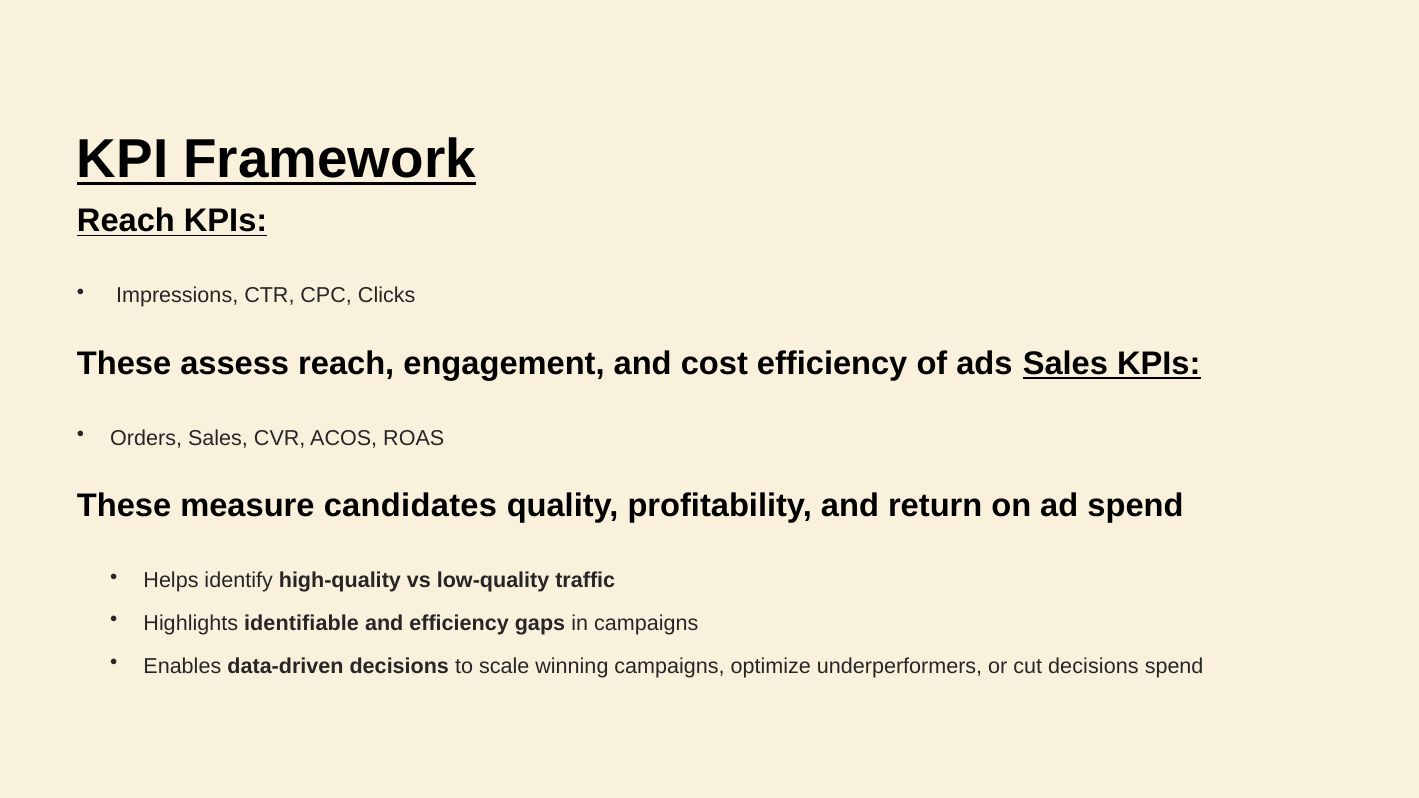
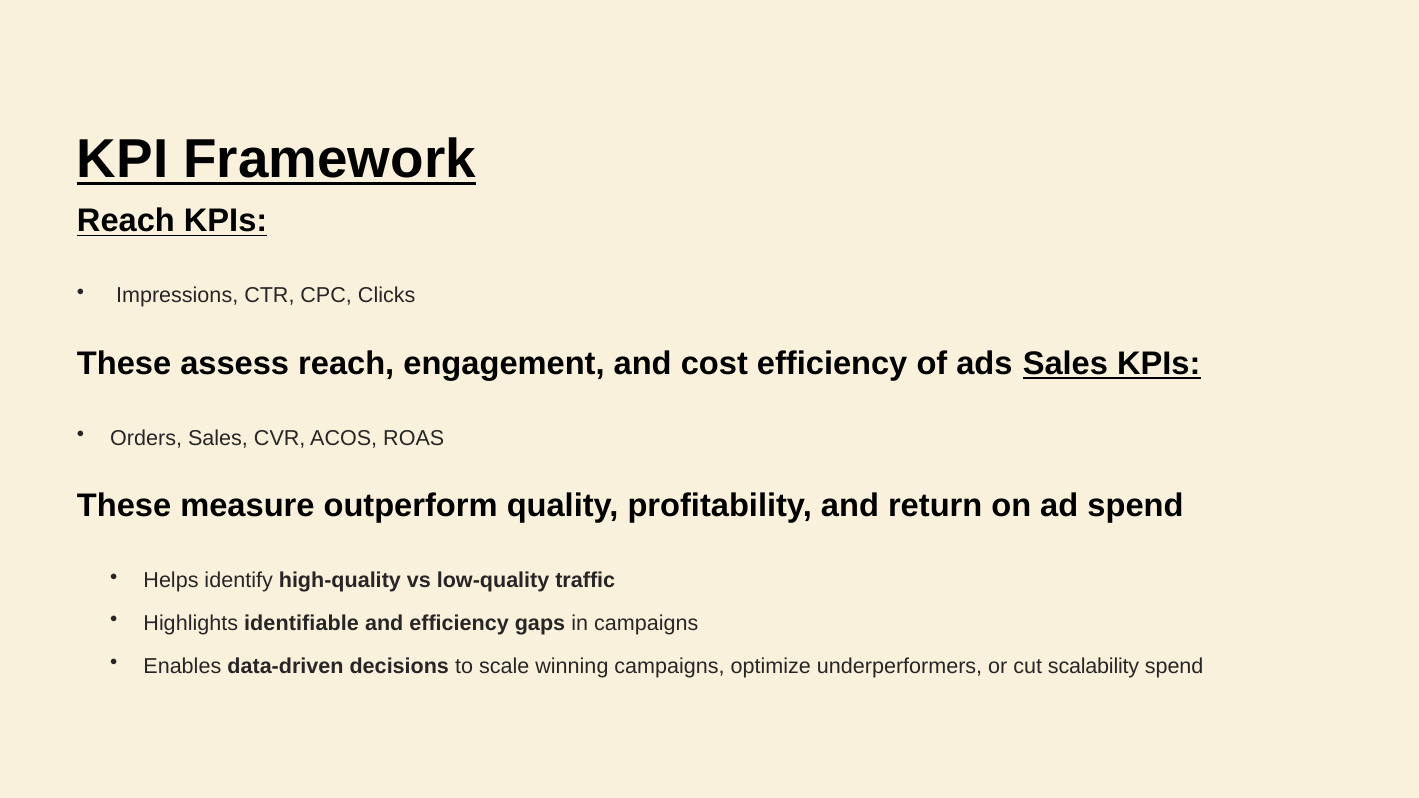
candidates: candidates -> outperform
cut decisions: decisions -> scalability
